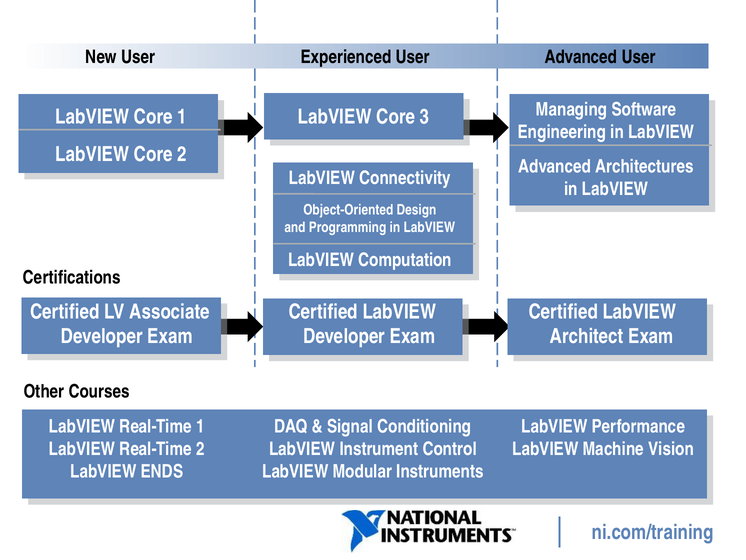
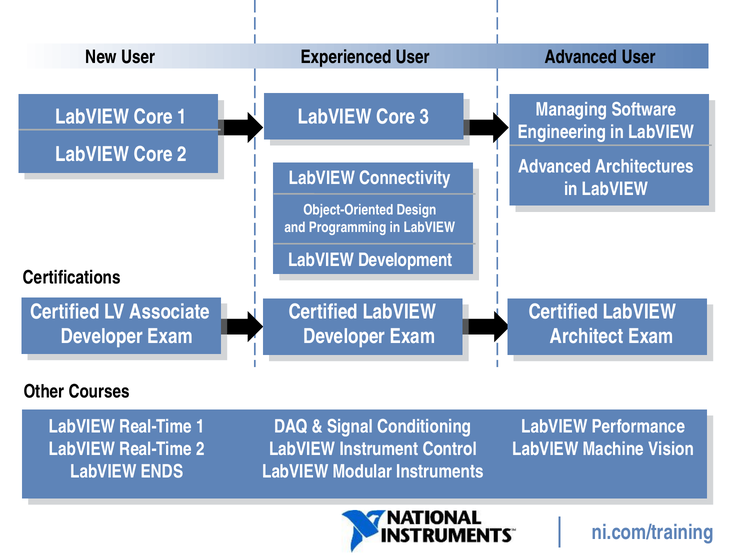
Computation: Computation -> Development
